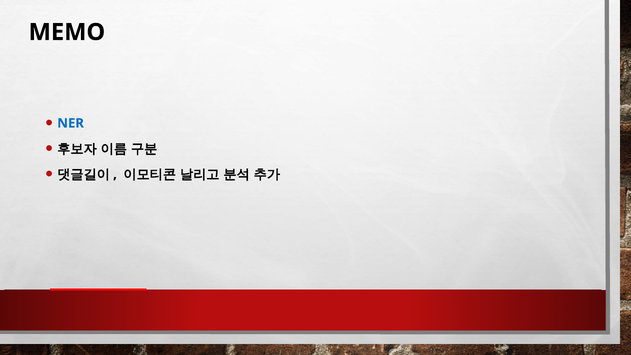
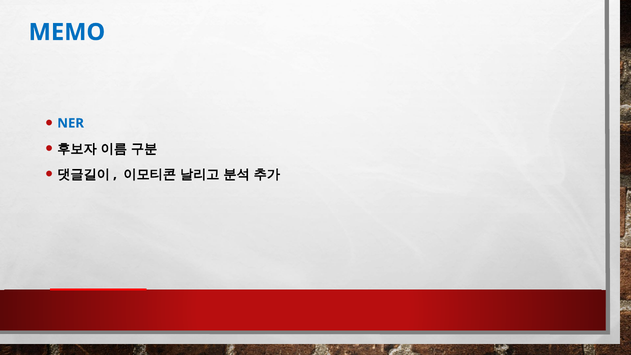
MEMO colour: black -> blue
